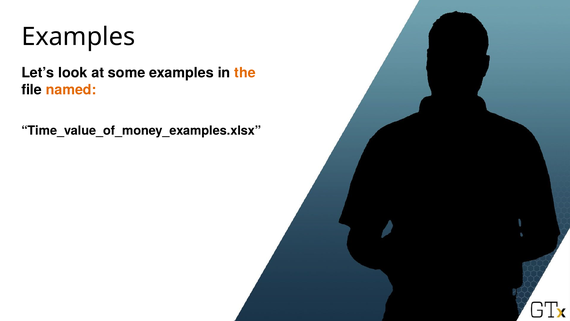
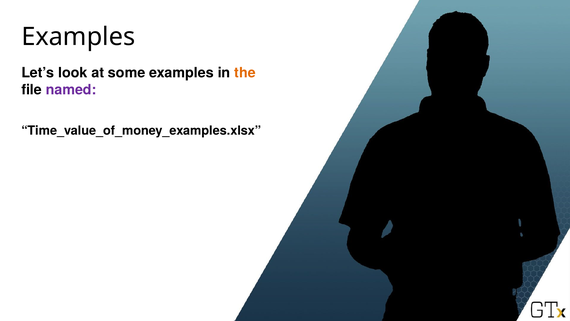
named colour: orange -> purple
